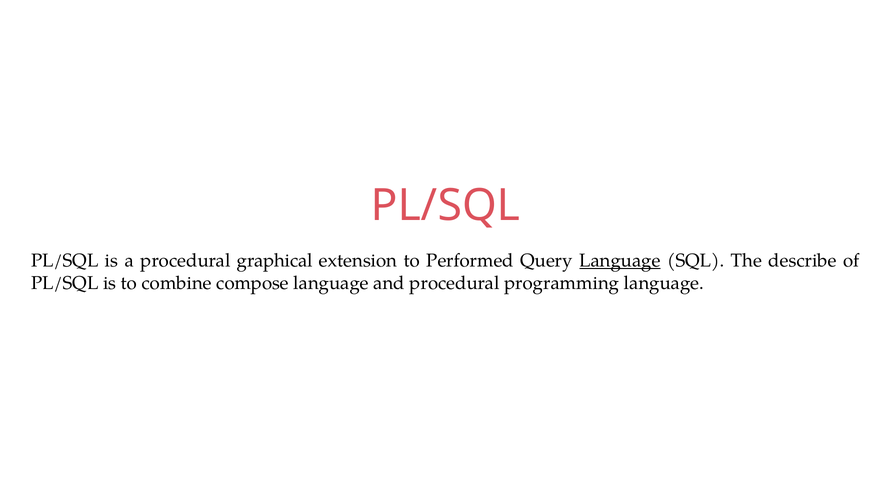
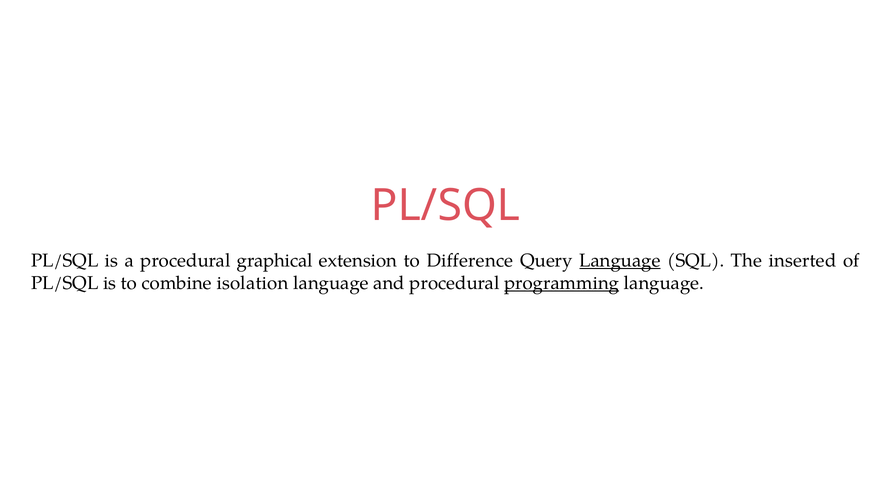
Performed: Performed -> Difference
describe: describe -> inserted
compose: compose -> isolation
programming underline: none -> present
